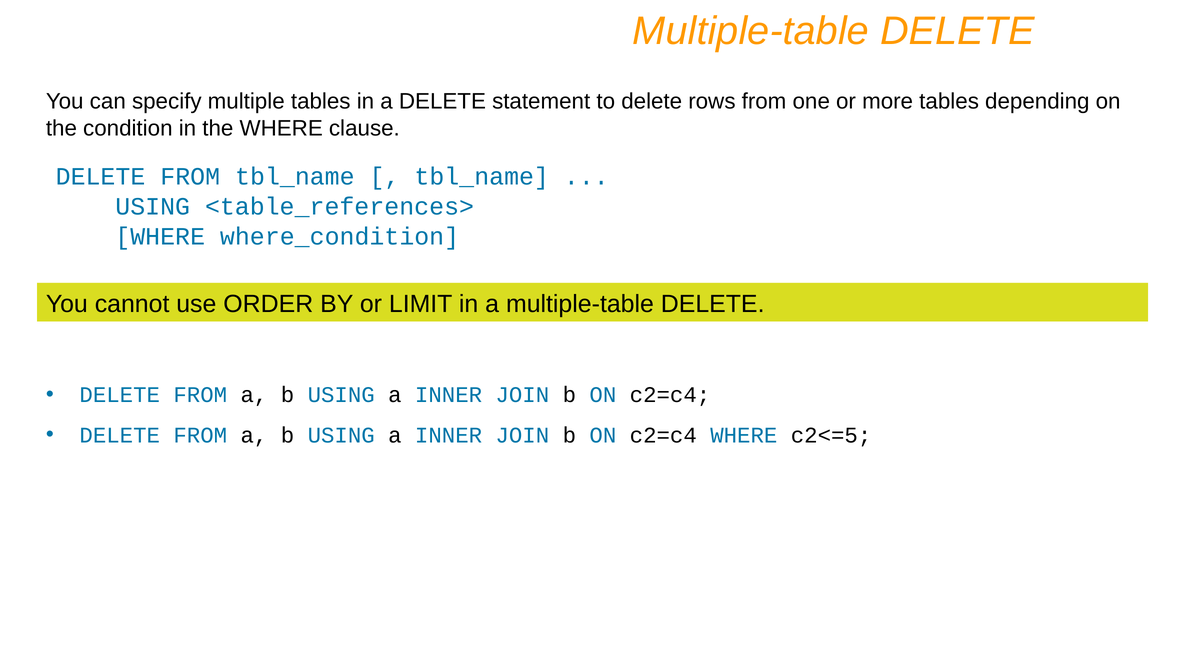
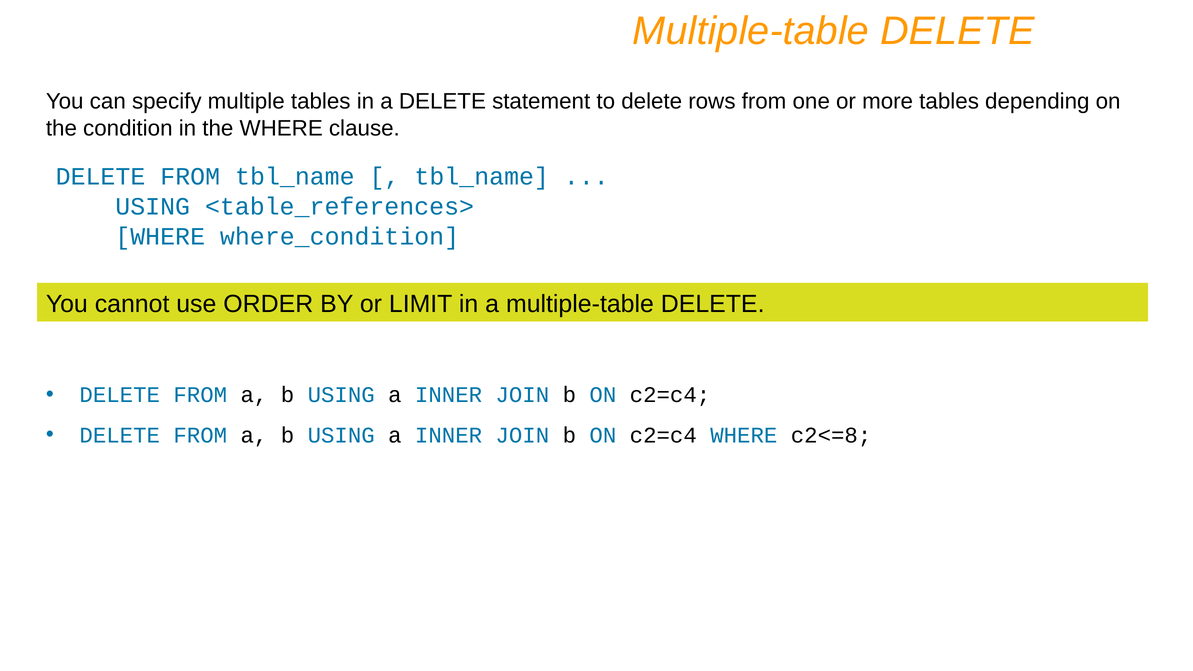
c2<=5: c2<=5 -> c2<=8
